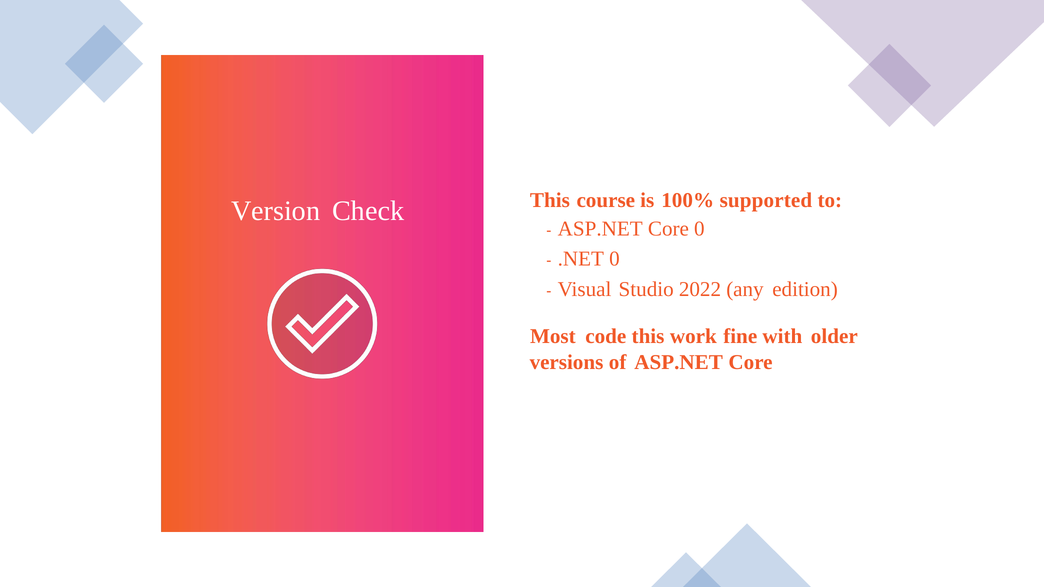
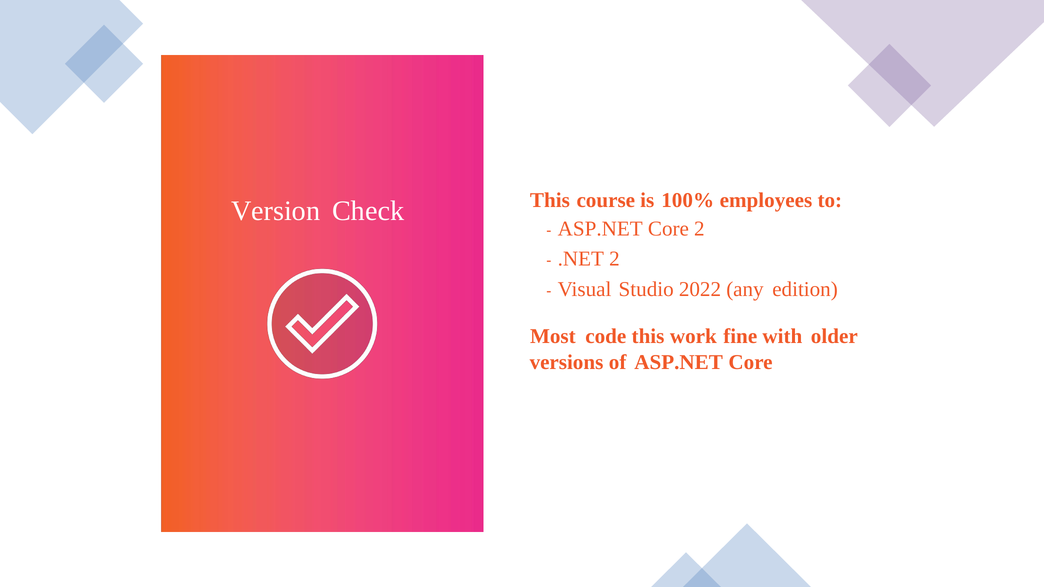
supported: supported -> employees
Core 0: 0 -> 2
.NET 0: 0 -> 2
